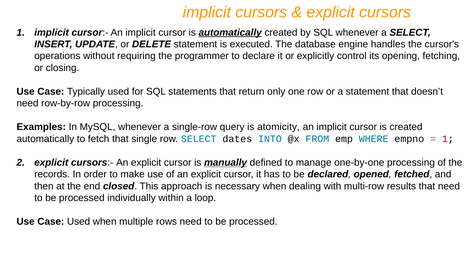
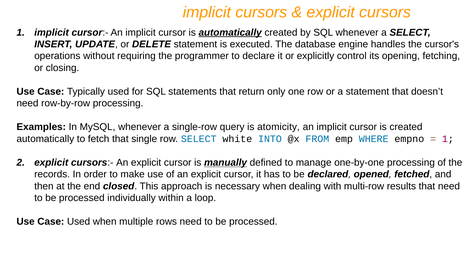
dates: dates -> white
